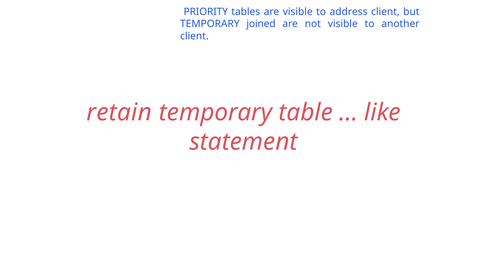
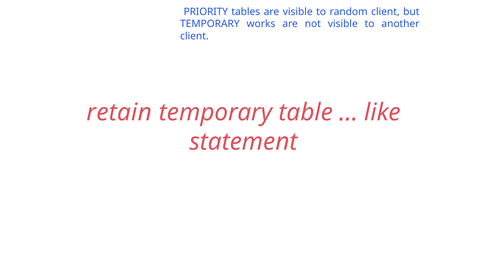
address: address -> random
joined: joined -> works
